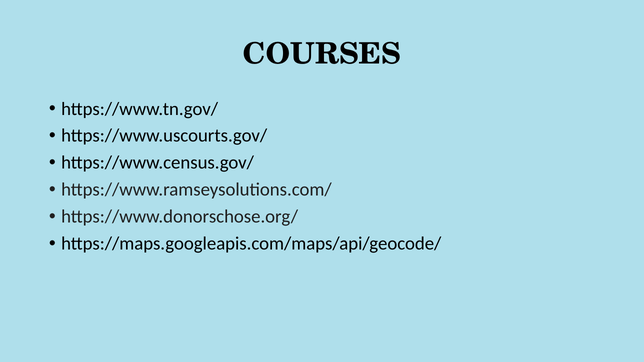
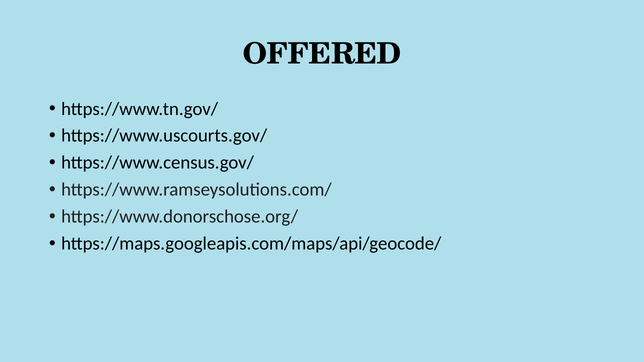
COURSES: COURSES -> OFFERED
